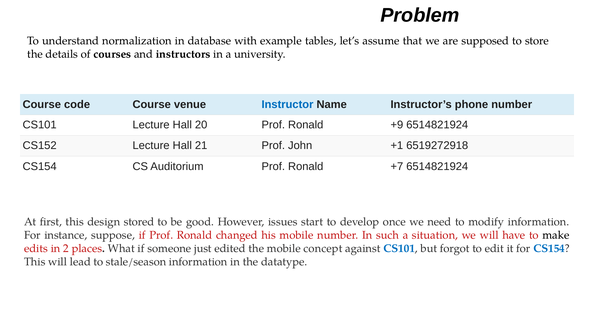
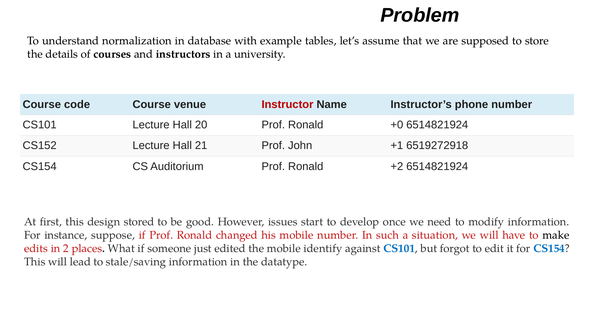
Instructor colour: blue -> red
+9: +9 -> +0
+7: +7 -> +2
concept: concept -> identify
stale/season: stale/season -> stale/saving
